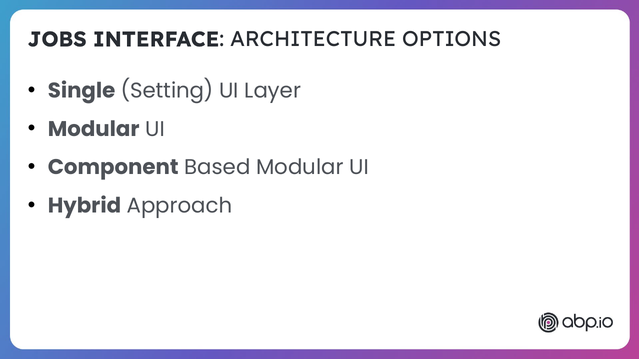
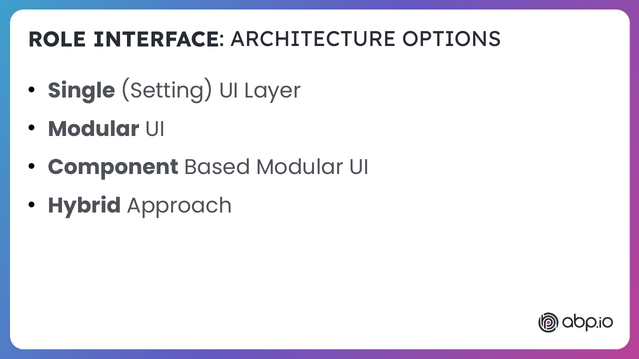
JOBS: JOBS -> ROLE
